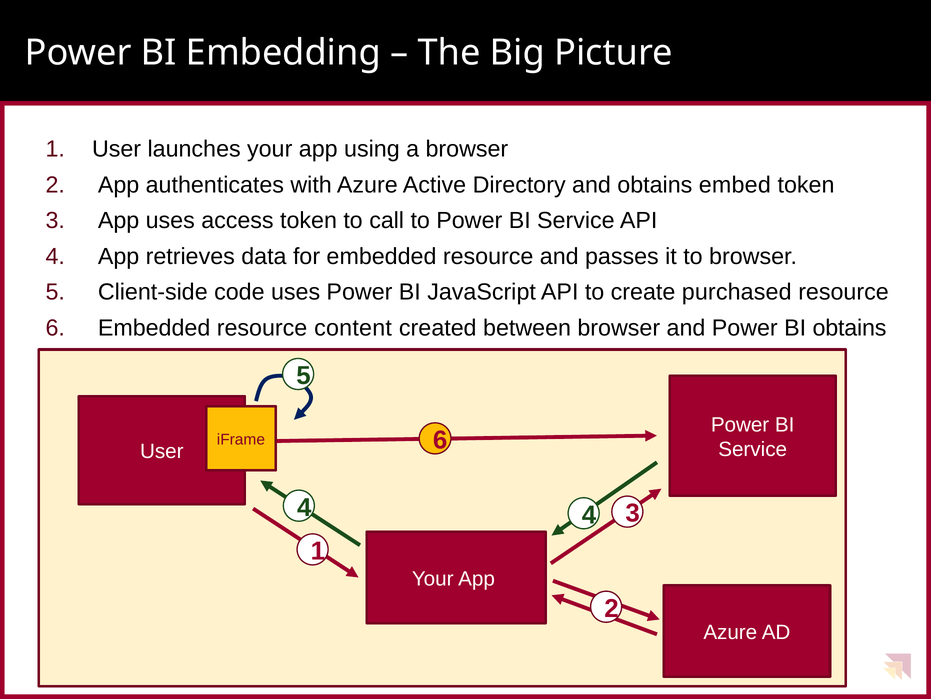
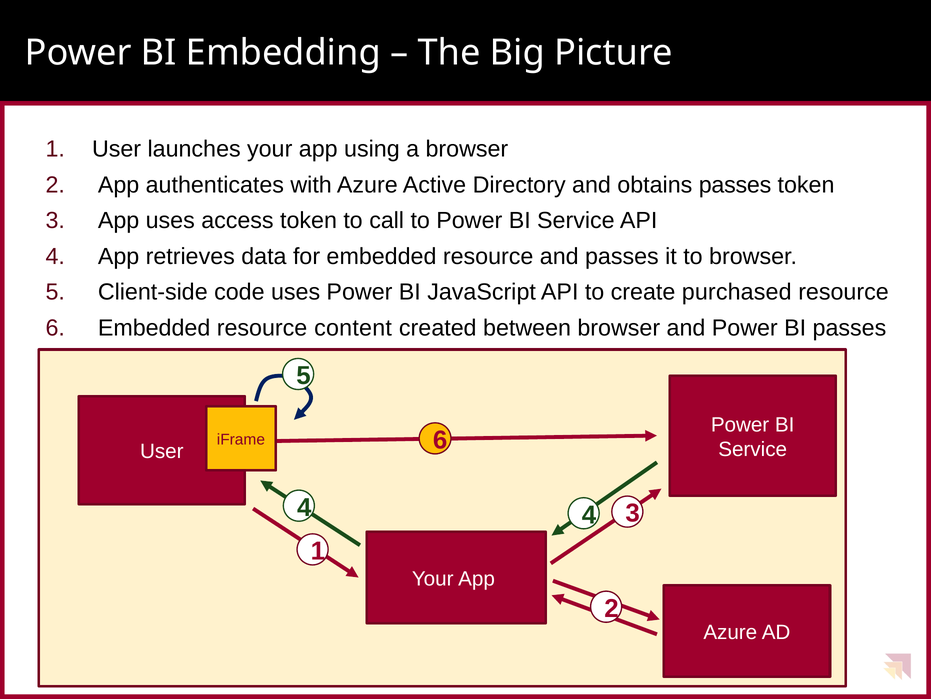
obtains embed: embed -> passes
BI obtains: obtains -> passes
